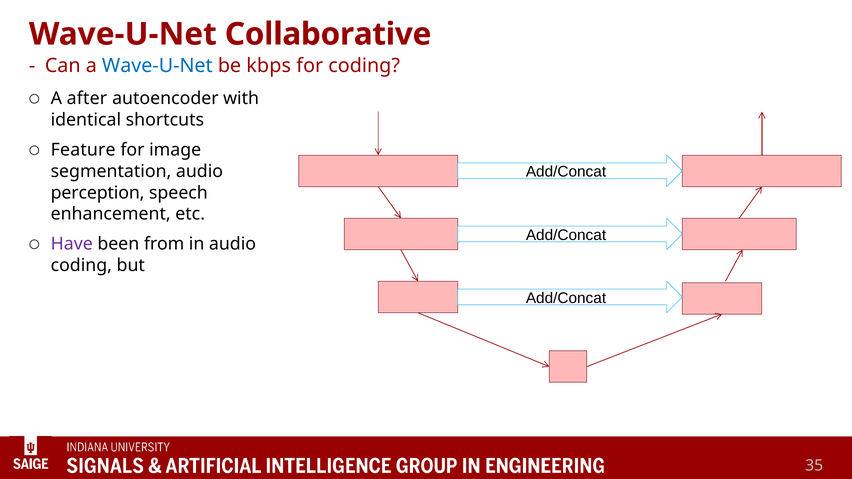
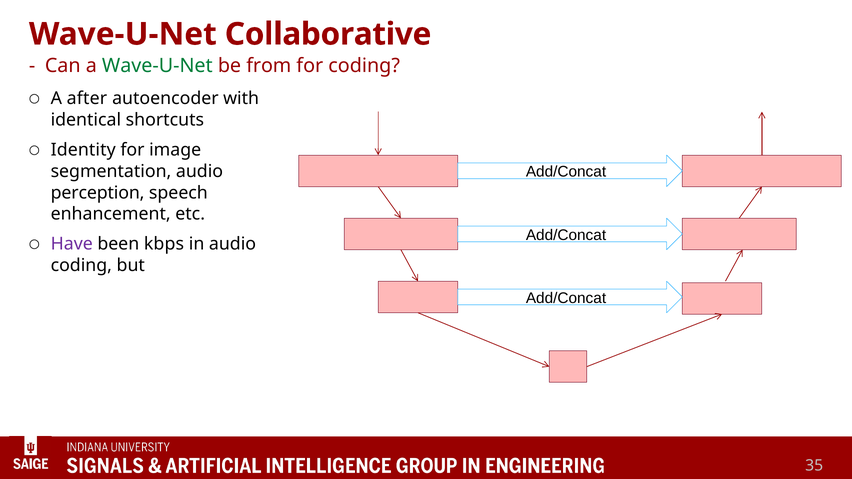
Wave-U-Net at (157, 66) colour: blue -> green
kbps: kbps -> from
Feature: Feature -> Identity
from: from -> kbps
